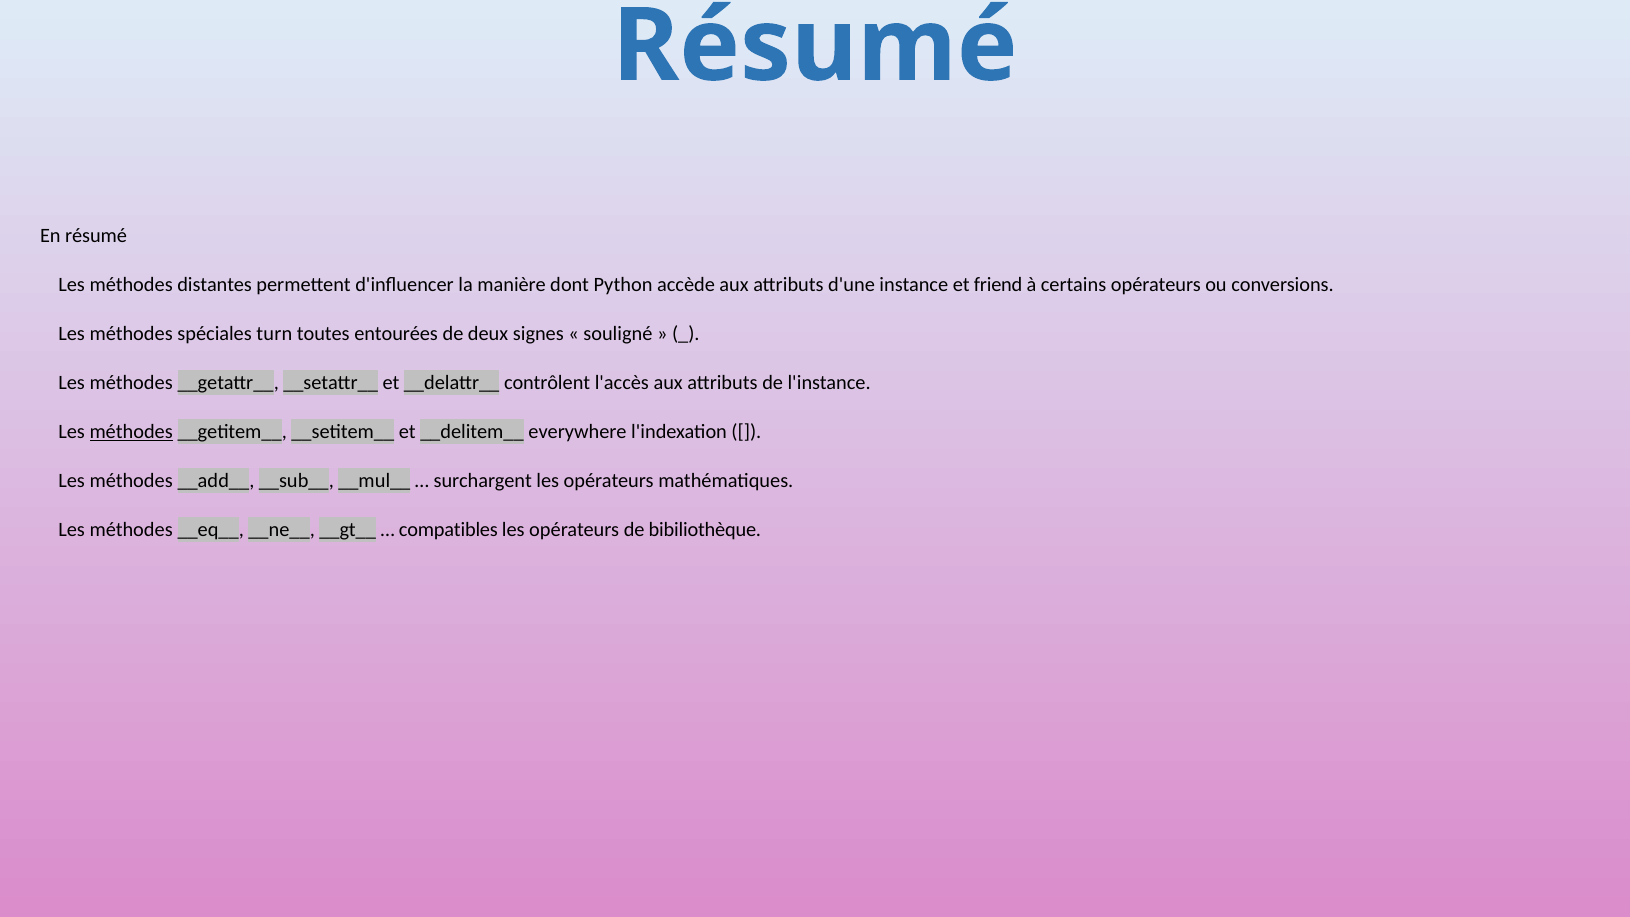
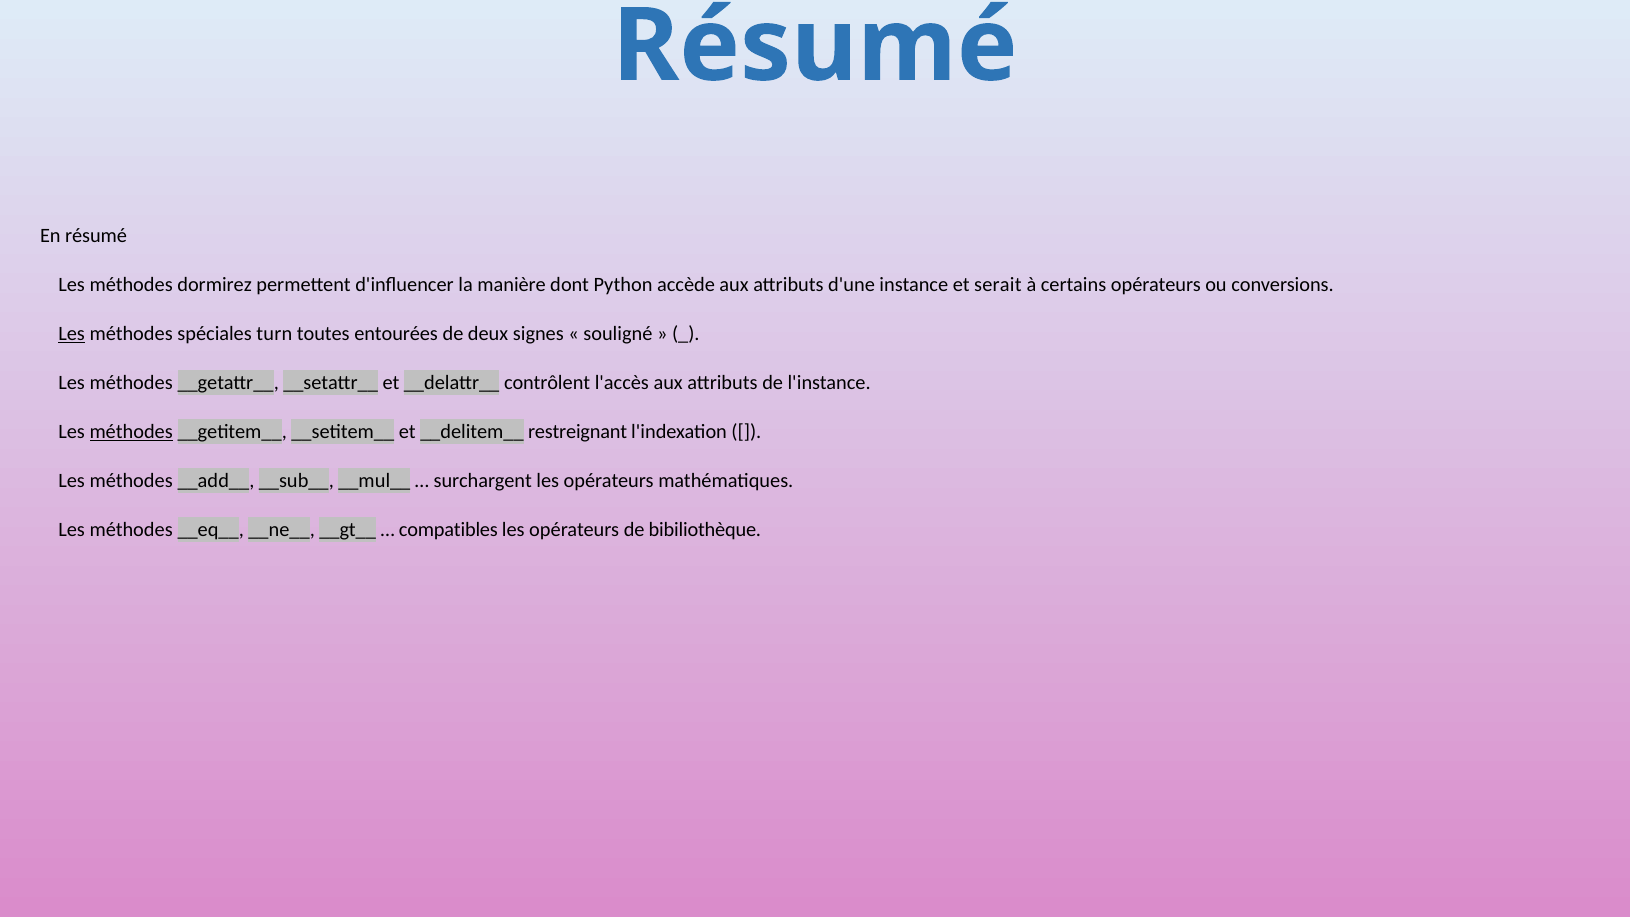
distantes: distantes -> dormirez
friend: friend -> serait
Les at (72, 334) underline: none -> present
everywhere: everywhere -> restreignant
